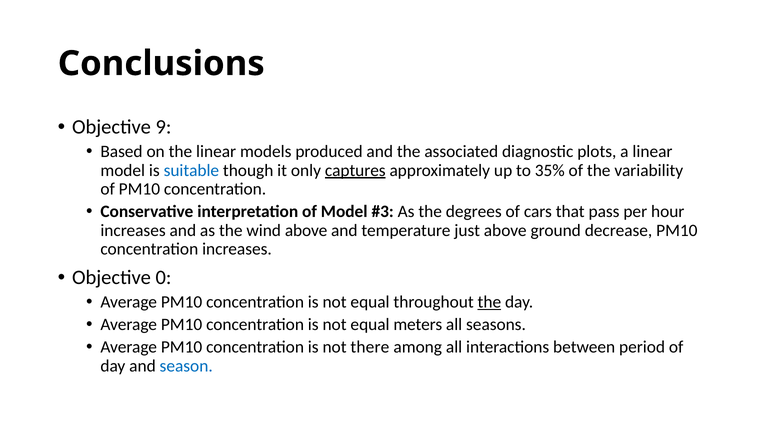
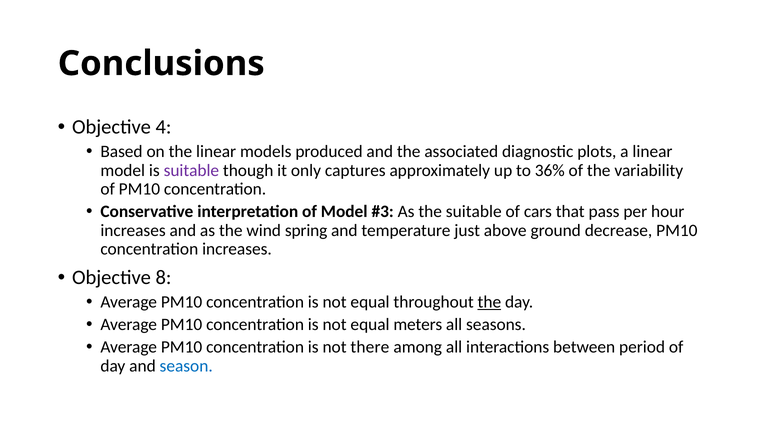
9: 9 -> 4
suitable at (191, 170) colour: blue -> purple
captures underline: present -> none
35%: 35% -> 36%
the degrees: degrees -> suitable
wind above: above -> spring
0: 0 -> 8
